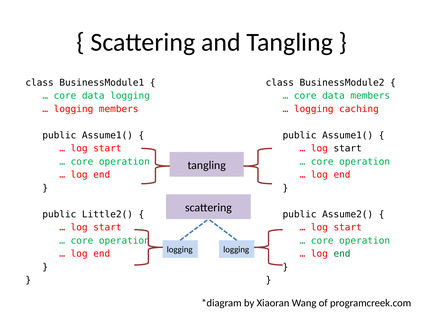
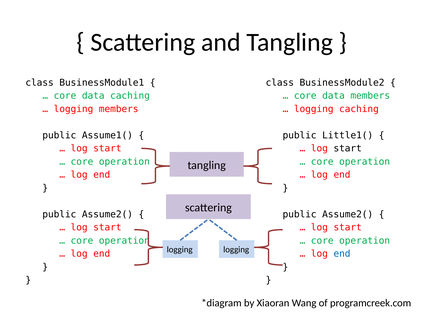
data logging: logging -> caching
Assume1( at (348, 135): Assume1( -> Little1(
Little2( at (107, 214): Little2( -> Assume2(
end at (342, 254) colour: green -> blue
